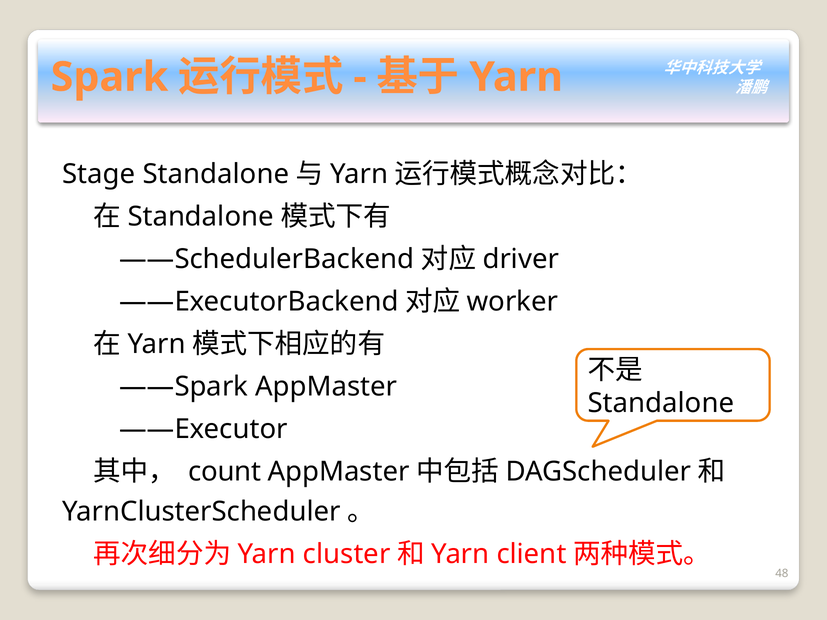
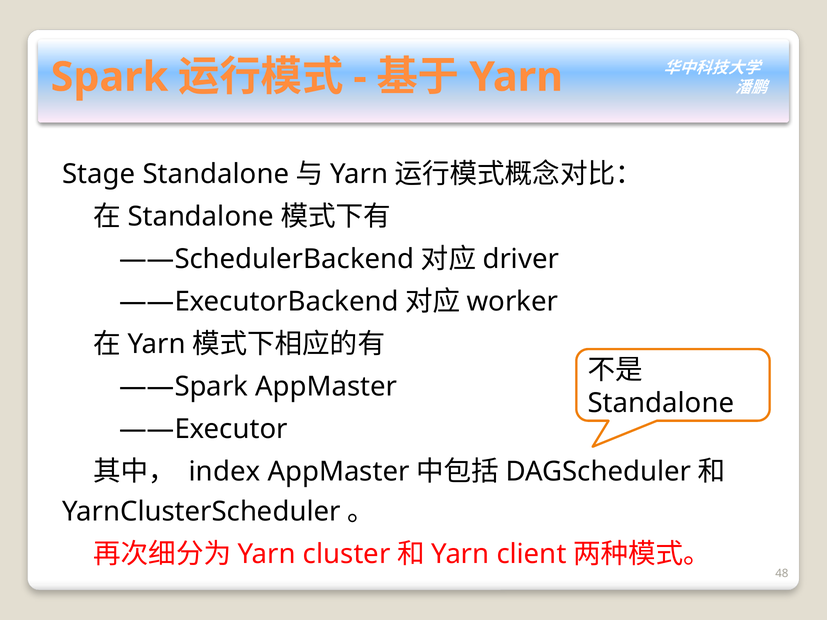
count: count -> index
